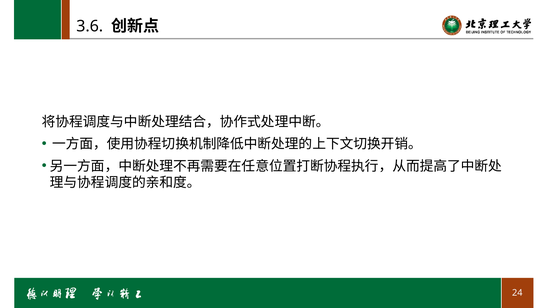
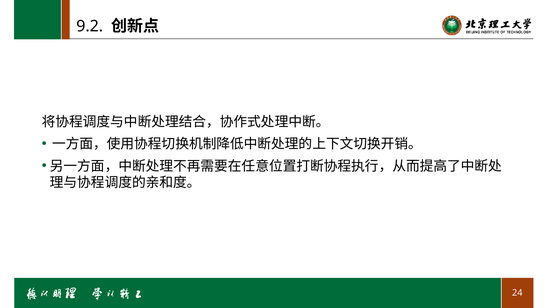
3.6: 3.6 -> 9.2
